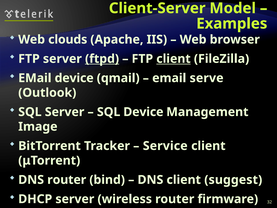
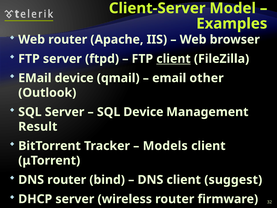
Web clouds: clouds -> router
ftpd underline: present -> none
serve: serve -> other
Image: Image -> Result
Service: Service -> Models
